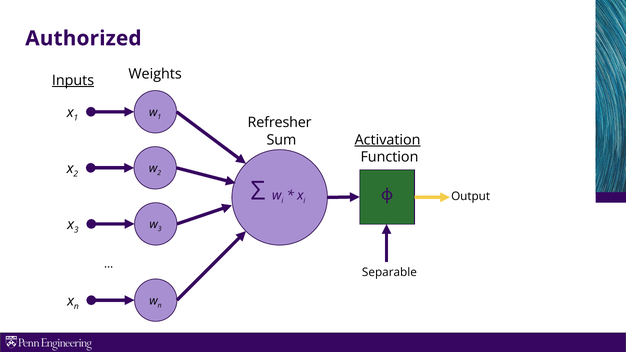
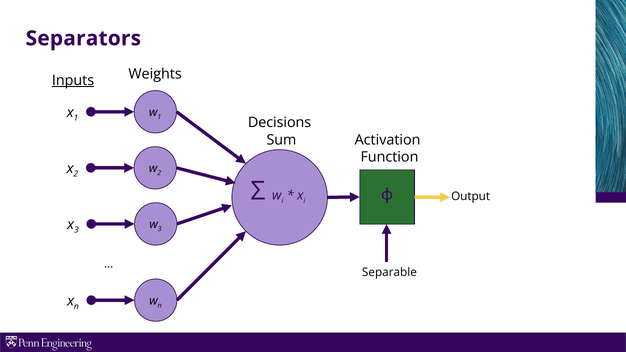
Authorized: Authorized -> Separators
Refresher: Refresher -> Decisions
Activation underline: present -> none
